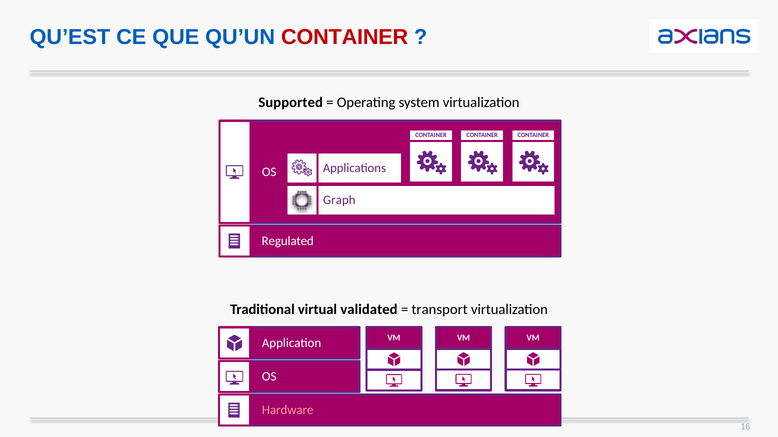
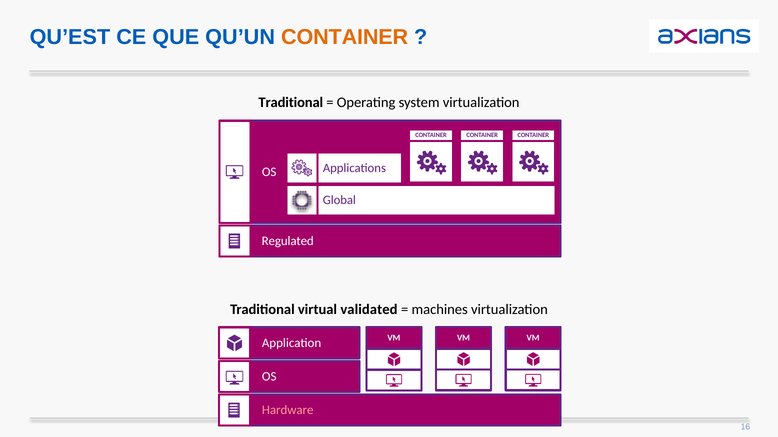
CONTAINER at (345, 37) colour: red -> orange
Supported at (291, 103): Supported -> Traditional
Graph: Graph -> Global
transport: transport -> machines
